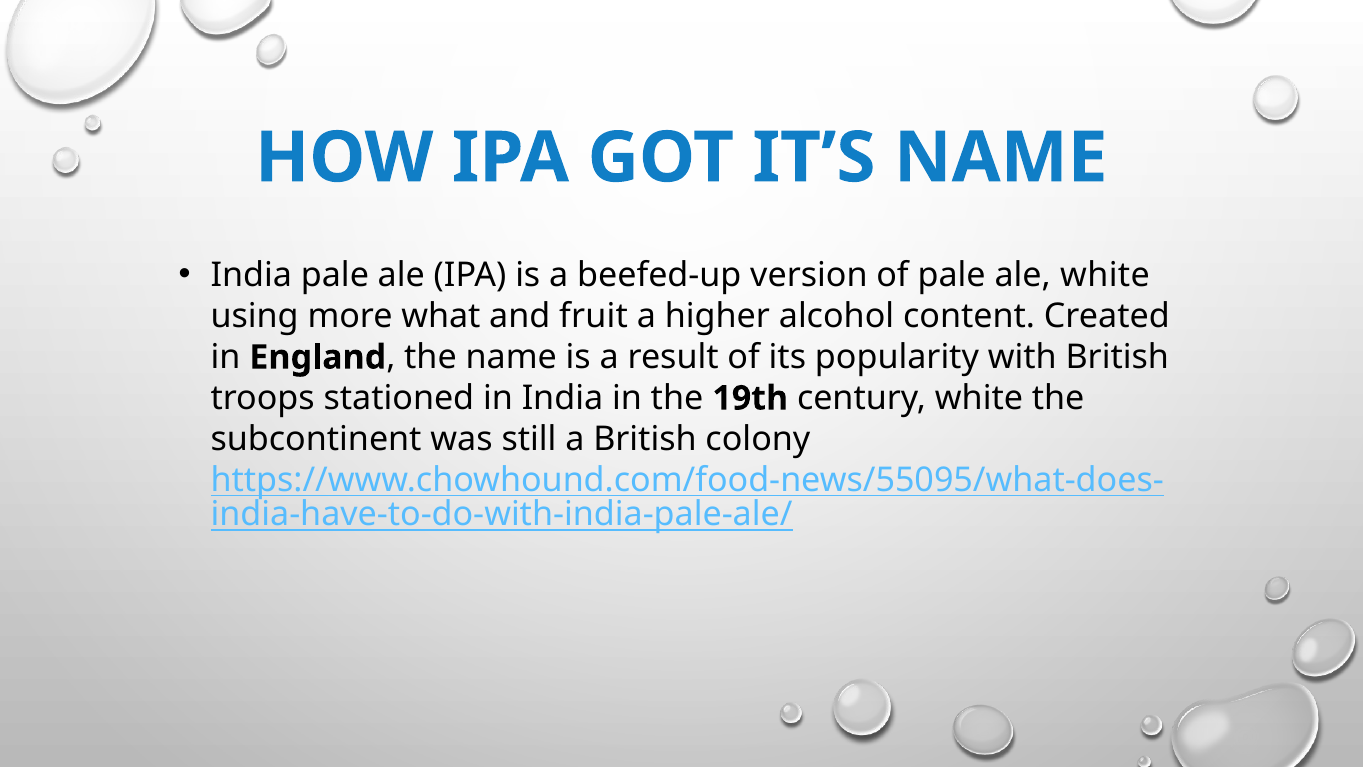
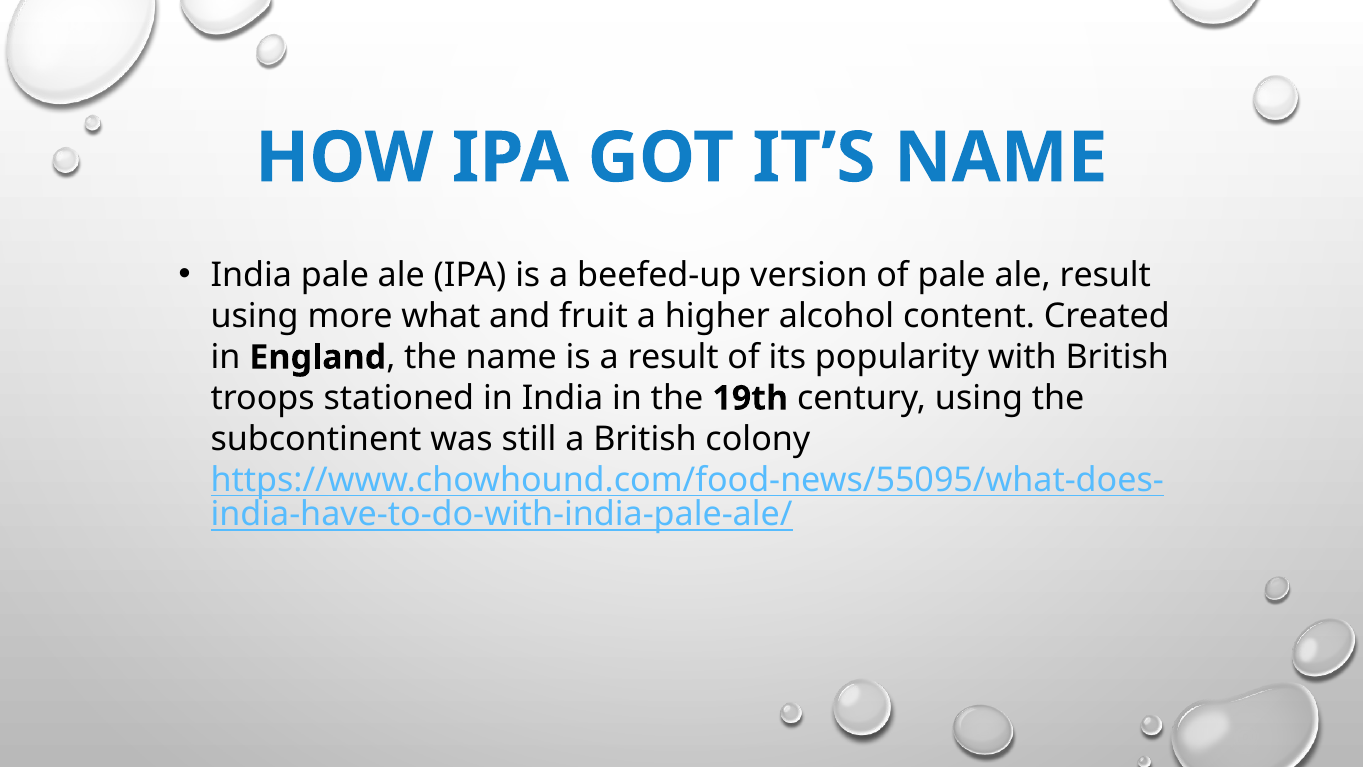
ale white: white -> result
century white: white -> using
